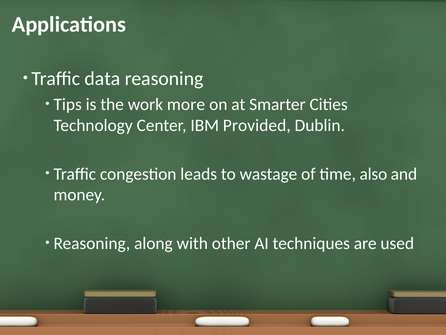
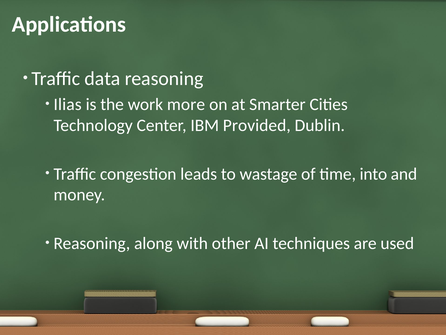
Tips: Tips -> Ilias
also: also -> into
